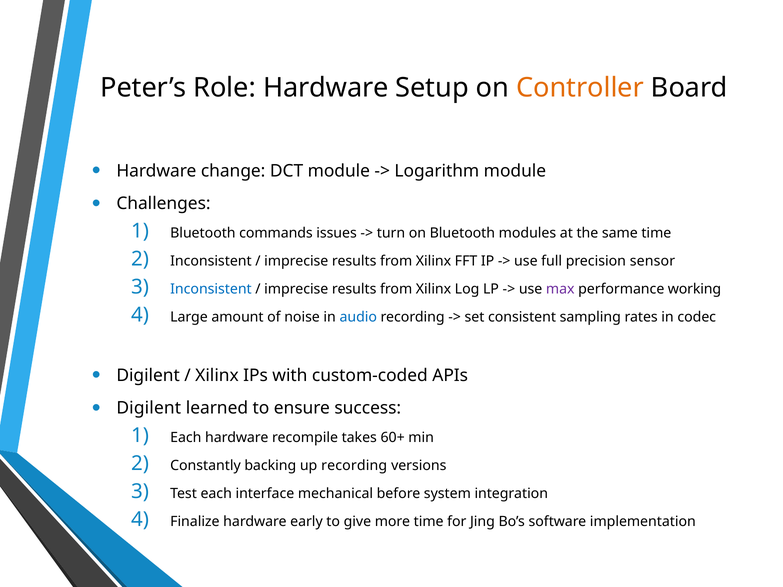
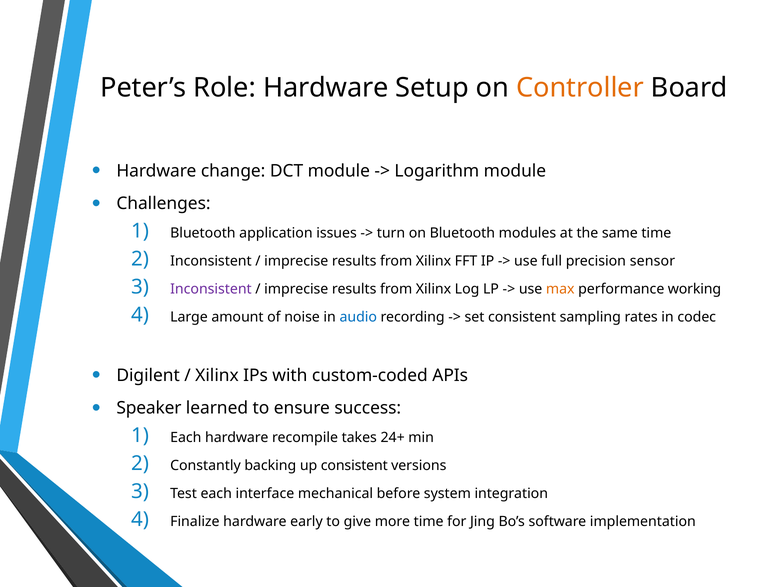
commands: commands -> application
Inconsistent at (211, 289) colour: blue -> purple
max colour: purple -> orange
Digilent at (149, 408): Digilent -> Speaker
60+: 60+ -> 24+
up recording: recording -> consistent
